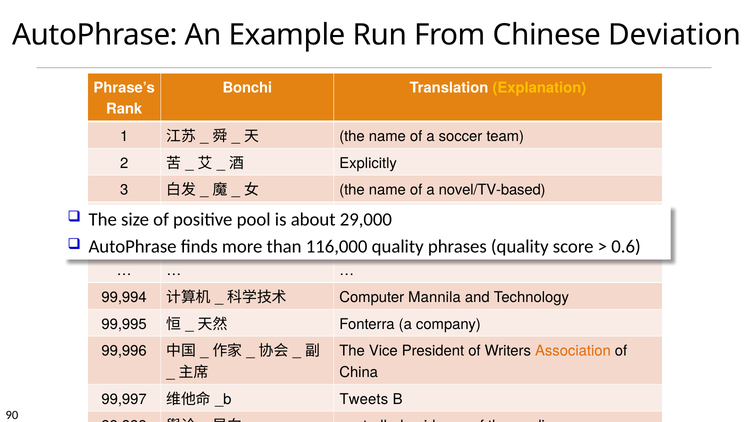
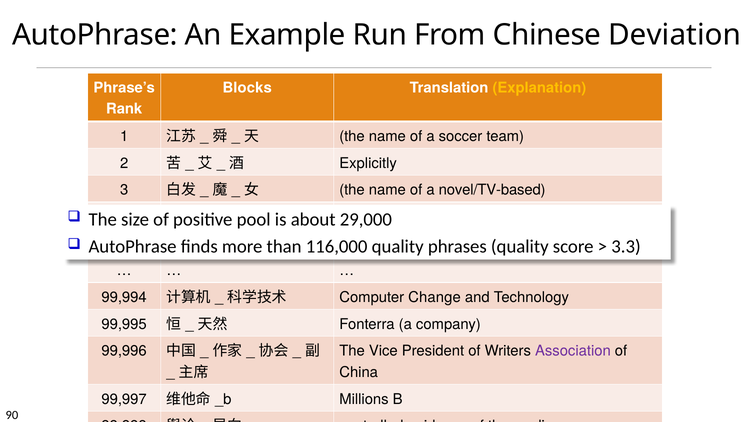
Bonchi: Bonchi -> Blocks
0.6: 0.6 -> 3.3
Mannila: Mannila -> Change
Association colour: orange -> purple
Tweets: Tweets -> Millions
